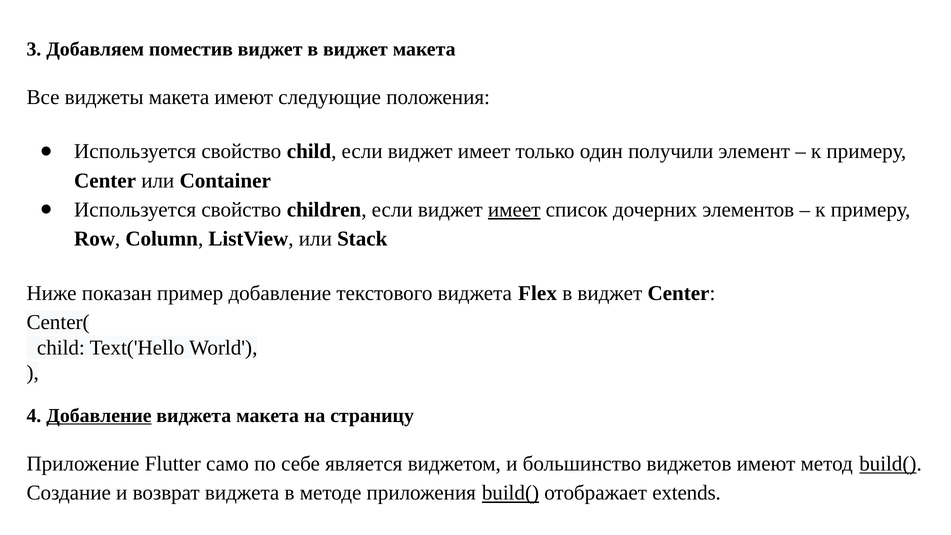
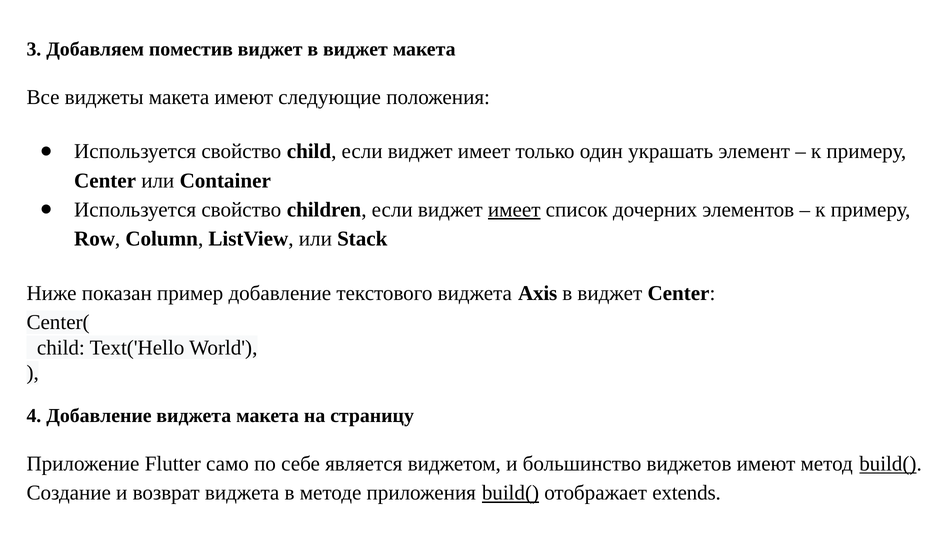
получили: получили -> украшать
Flex: Flex -> Axis
Добавление at (99, 415) underline: present -> none
